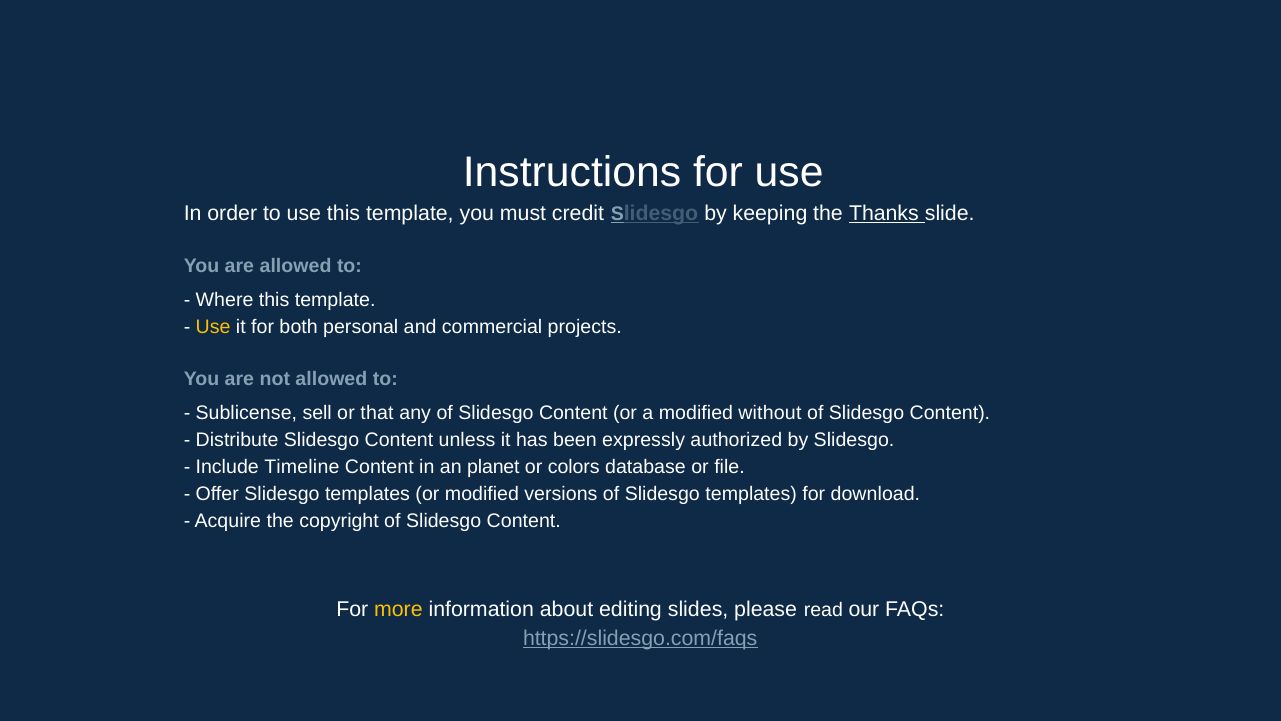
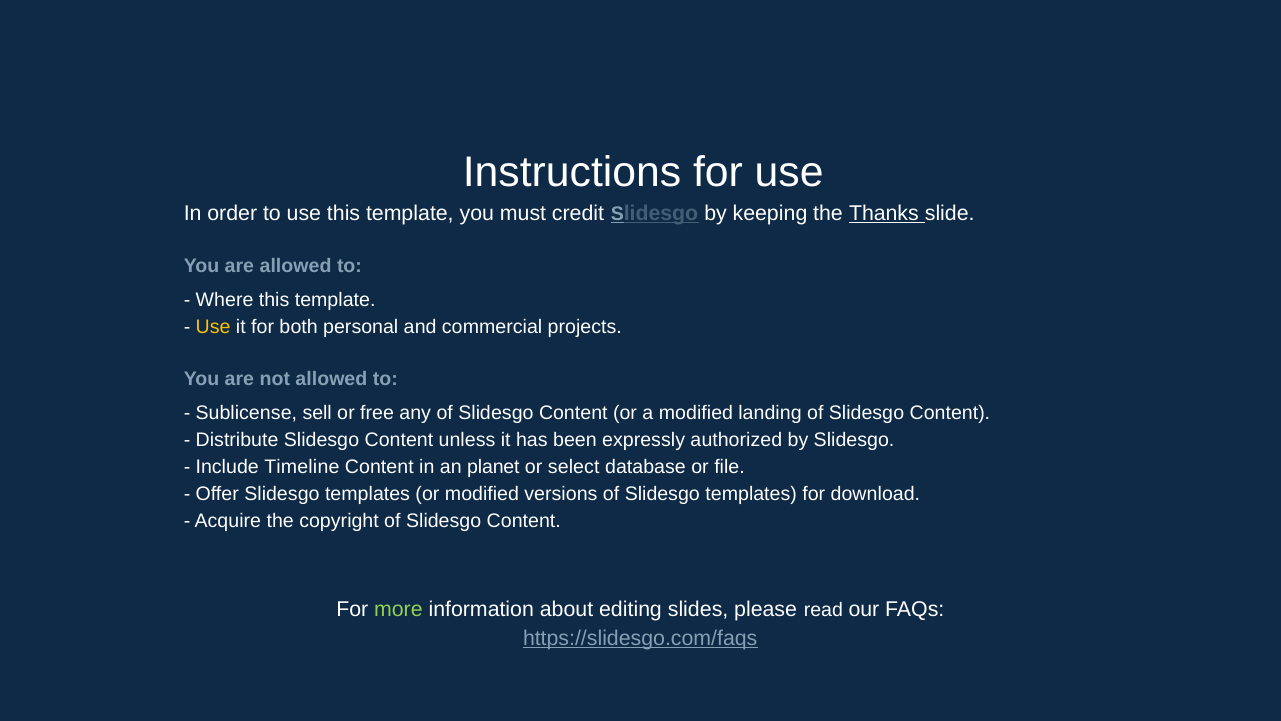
that: that -> free
without: without -> landing
colors: colors -> select
more colour: yellow -> light green
